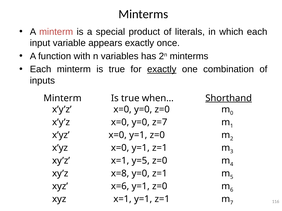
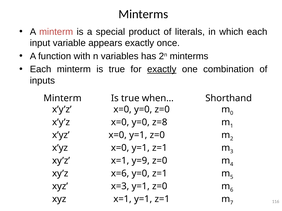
Shorthand underline: present -> none
z=7: z=7 -> z=8
y=5: y=5 -> y=9
x=8: x=8 -> x=6
x=6: x=6 -> x=3
